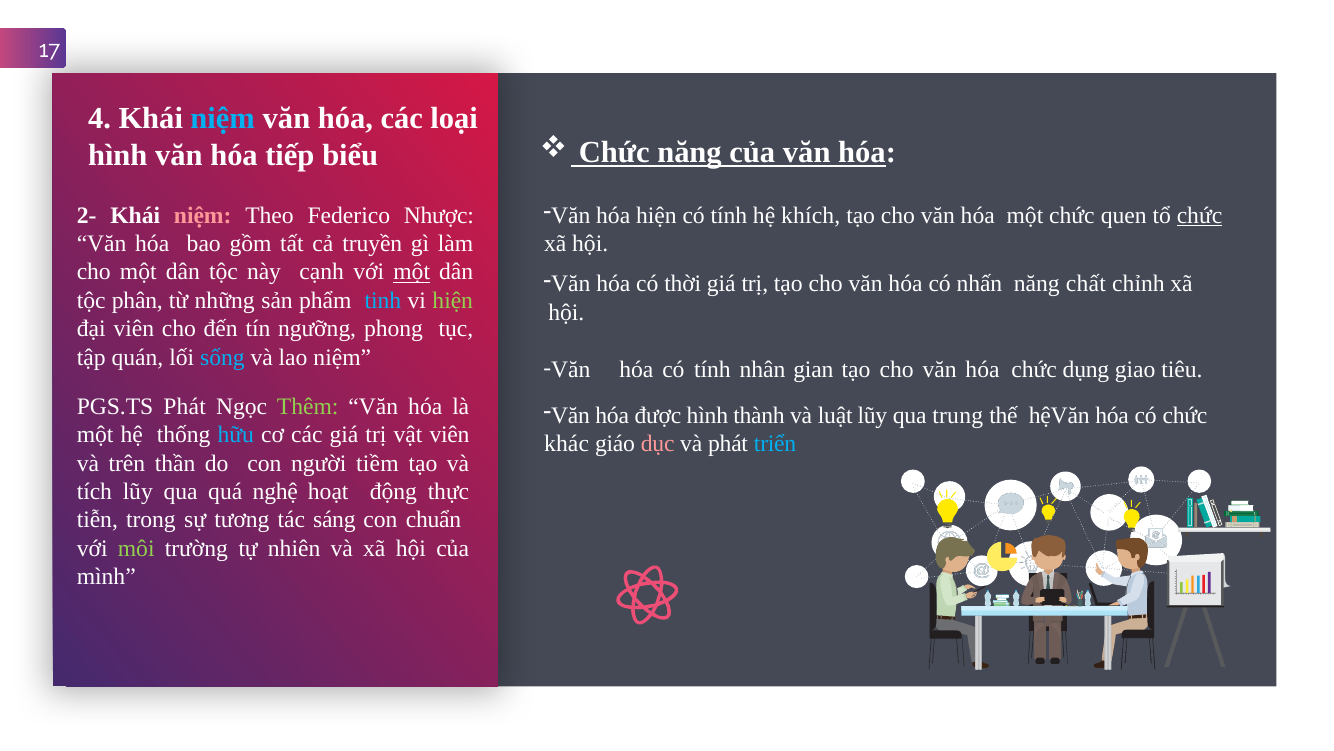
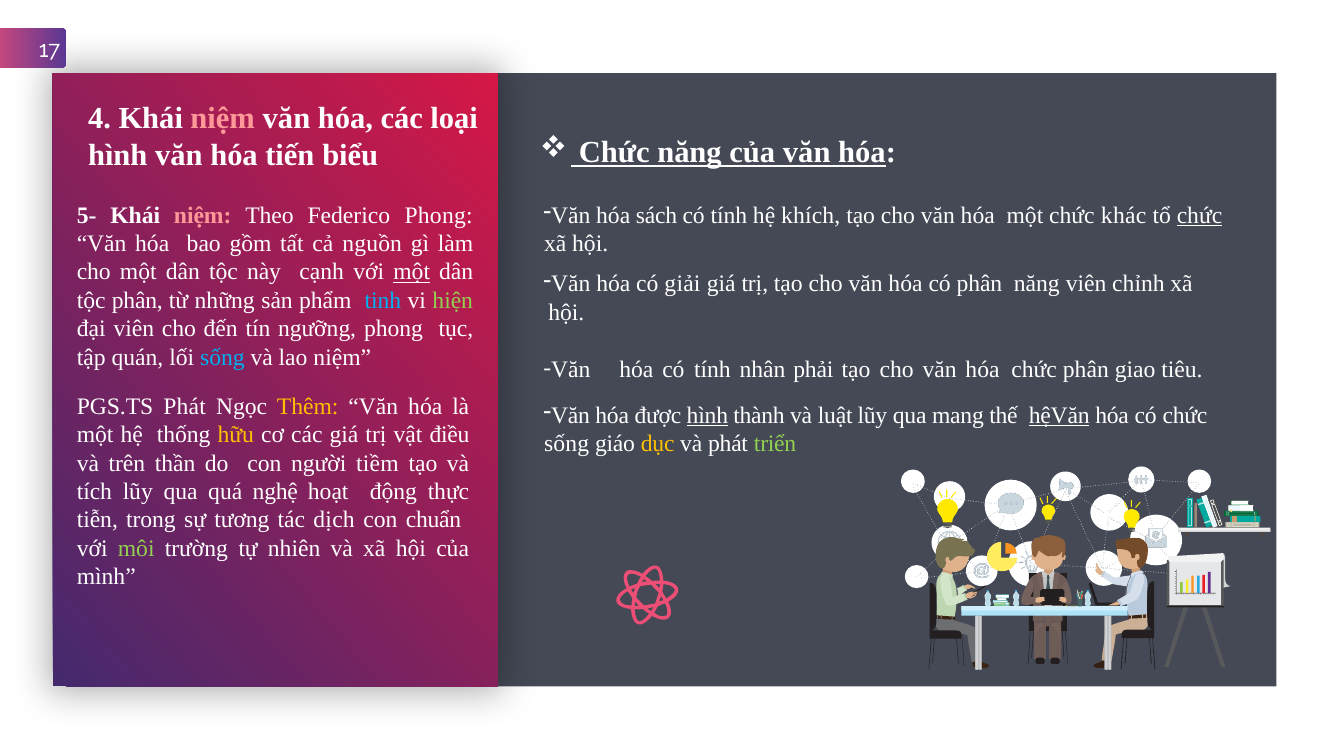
niệm at (223, 119) colour: light blue -> pink
tiếp: tiếp -> tiến
hiện at (656, 215): hiện -> sách
quen: quen -> khác
2-: 2- -> 5-
Federico Nhược: Nhược -> Phong
truyền: truyền -> nguồn
thời: thời -> giải
nhấn at (979, 284): nhấn -> phân
năng chất: chất -> viên
gian: gian -> phải
chức dụng: dụng -> phân
Thêm colour: light green -> yellow
hình at (707, 415) underline: none -> present
trung: trung -> mang
hệVăn underline: none -> present
hữu colour: light blue -> yellow
vật viên: viên -> điều
khác at (567, 443): khác -> sống
dục colour: pink -> yellow
triển colour: light blue -> light green
sáng: sáng -> dịch
